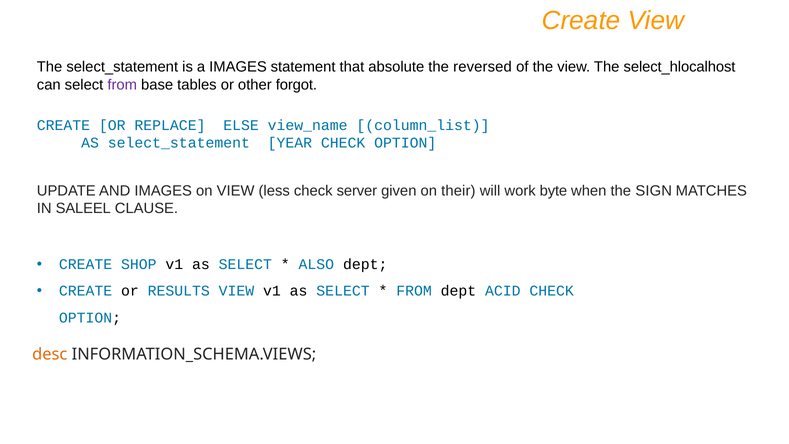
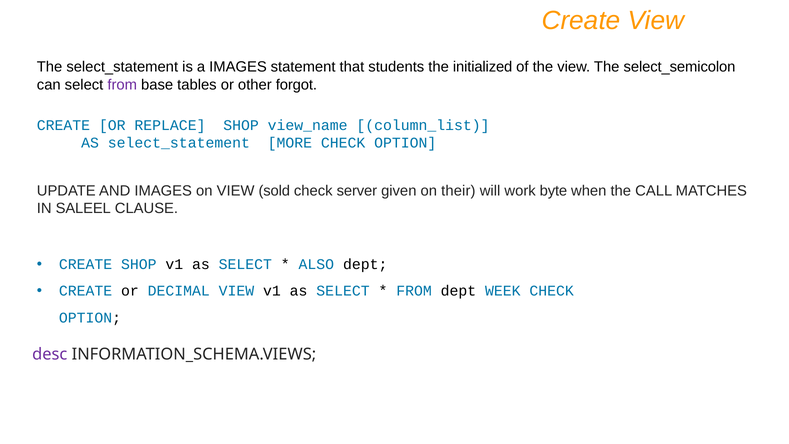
absolute: absolute -> students
reversed: reversed -> initialized
select_hlocalhost: select_hlocalhost -> select_semicolon
REPLACE ELSE: ELSE -> SHOP
YEAR: YEAR -> MORE
less: less -> sold
SIGN: SIGN -> CALL
RESULTS: RESULTS -> DECIMAL
ACID: ACID -> WEEK
desc colour: orange -> purple
